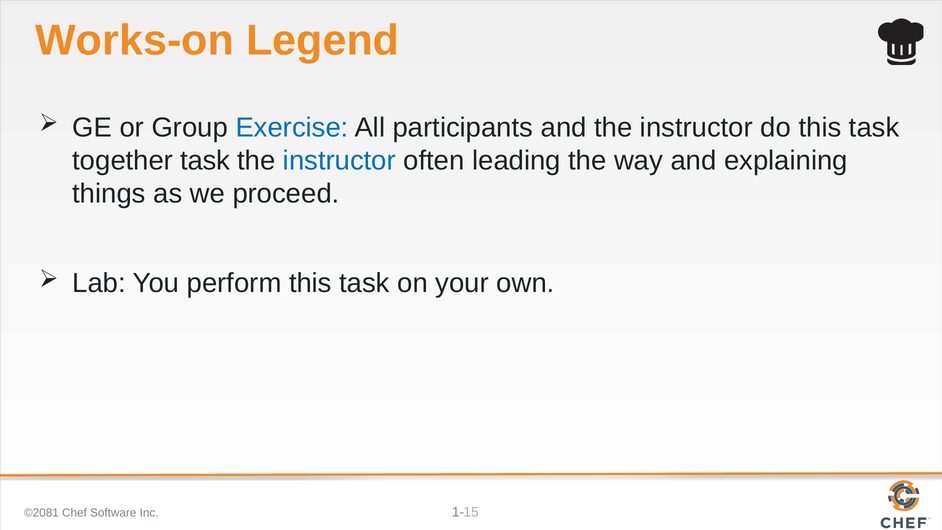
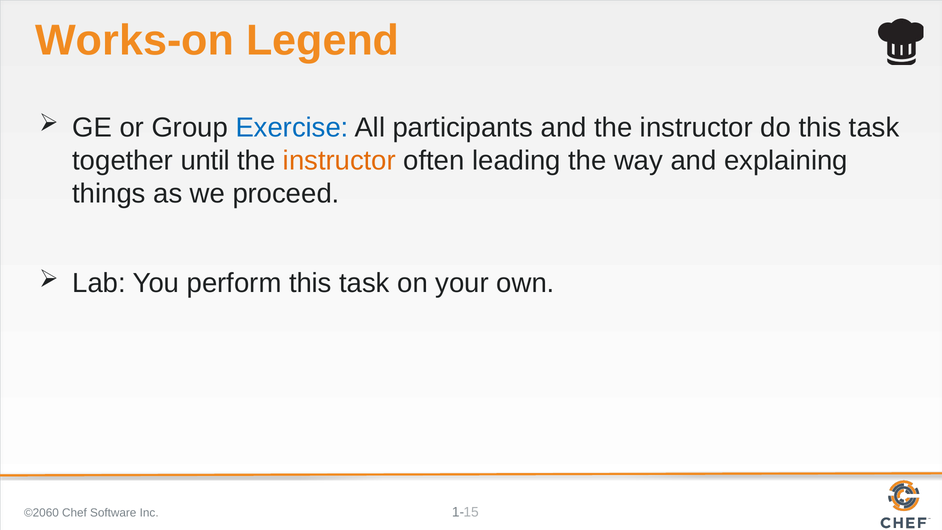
together task: task -> until
instructor at (339, 160) colour: blue -> orange
©2081: ©2081 -> ©2060
